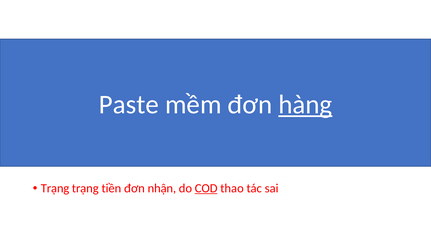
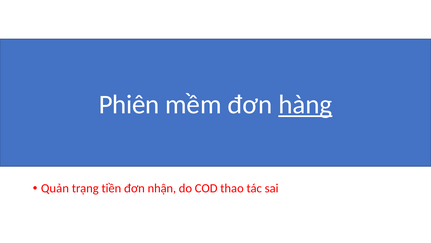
Paste: Paste -> Phiên
Trạng at (55, 188): Trạng -> Quản
COD underline: present -> none
